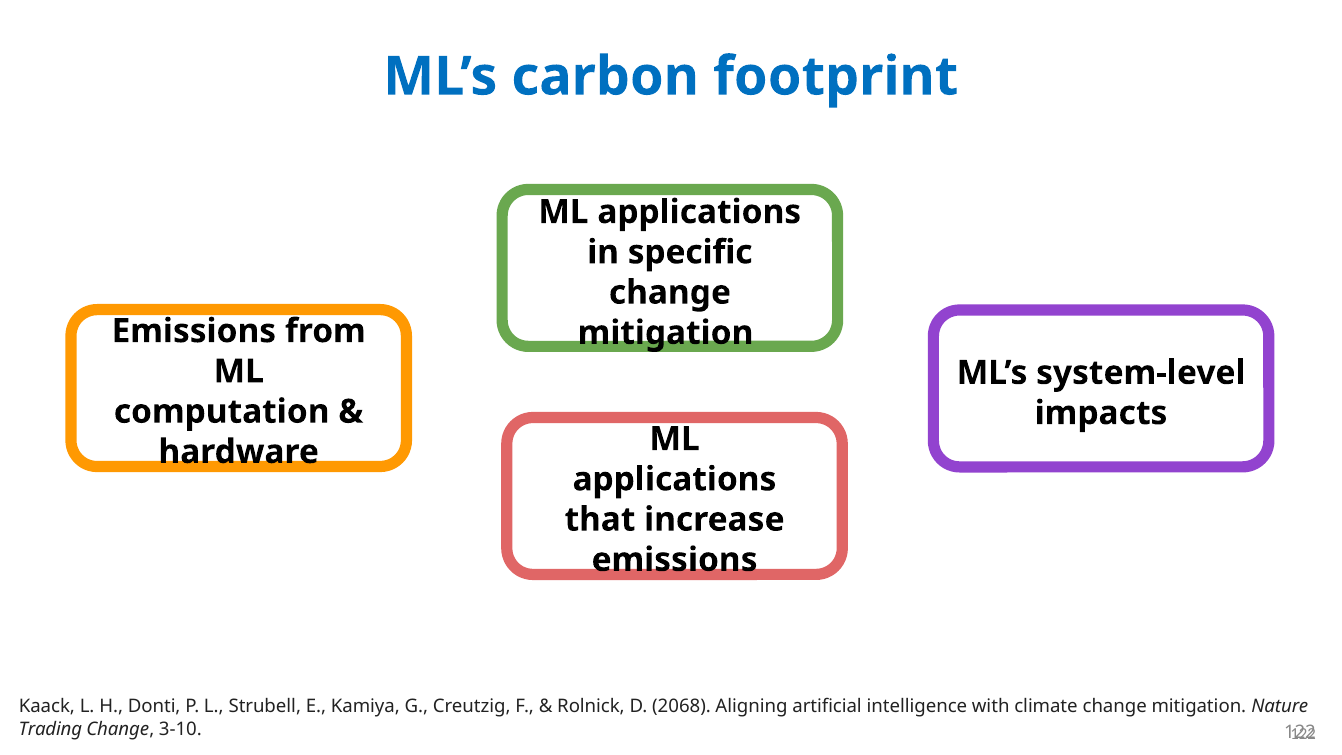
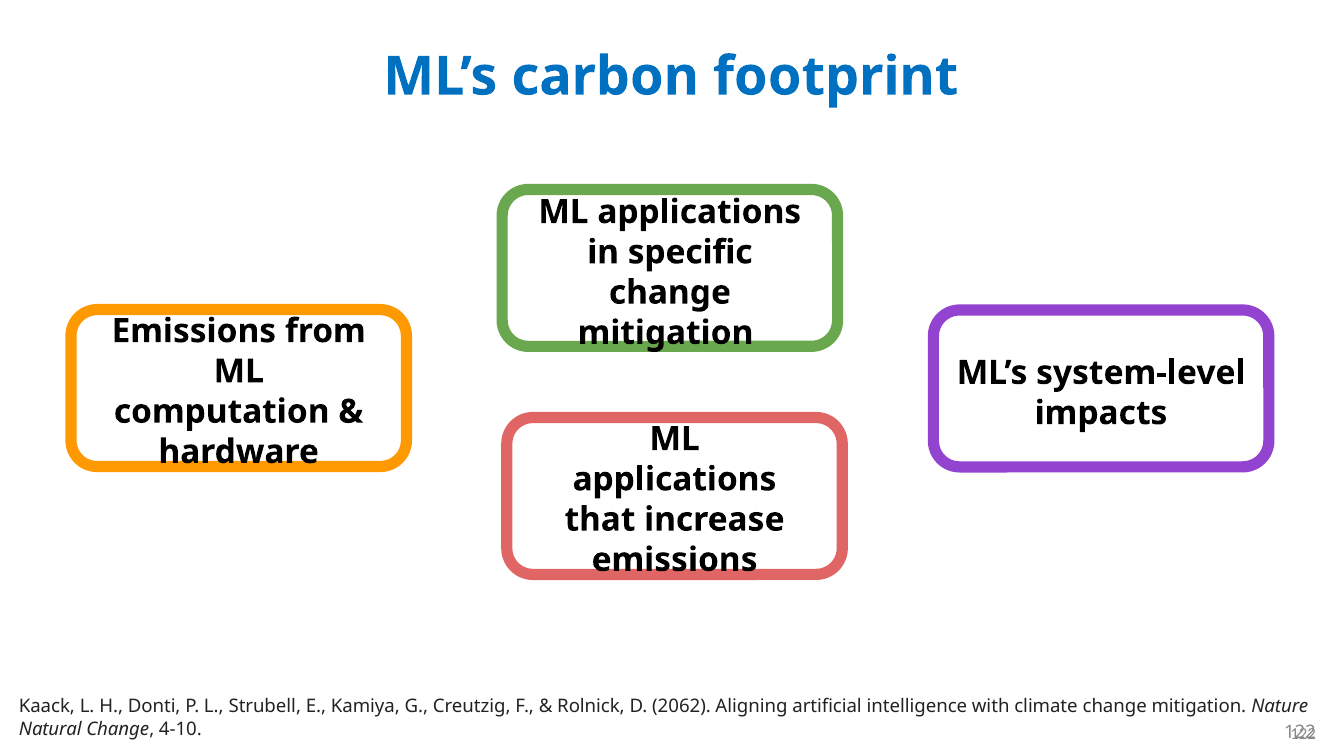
2068: 2068 -> 2062
Trading: Trading -> Natural
3-10: 3-10 -> 4-10
